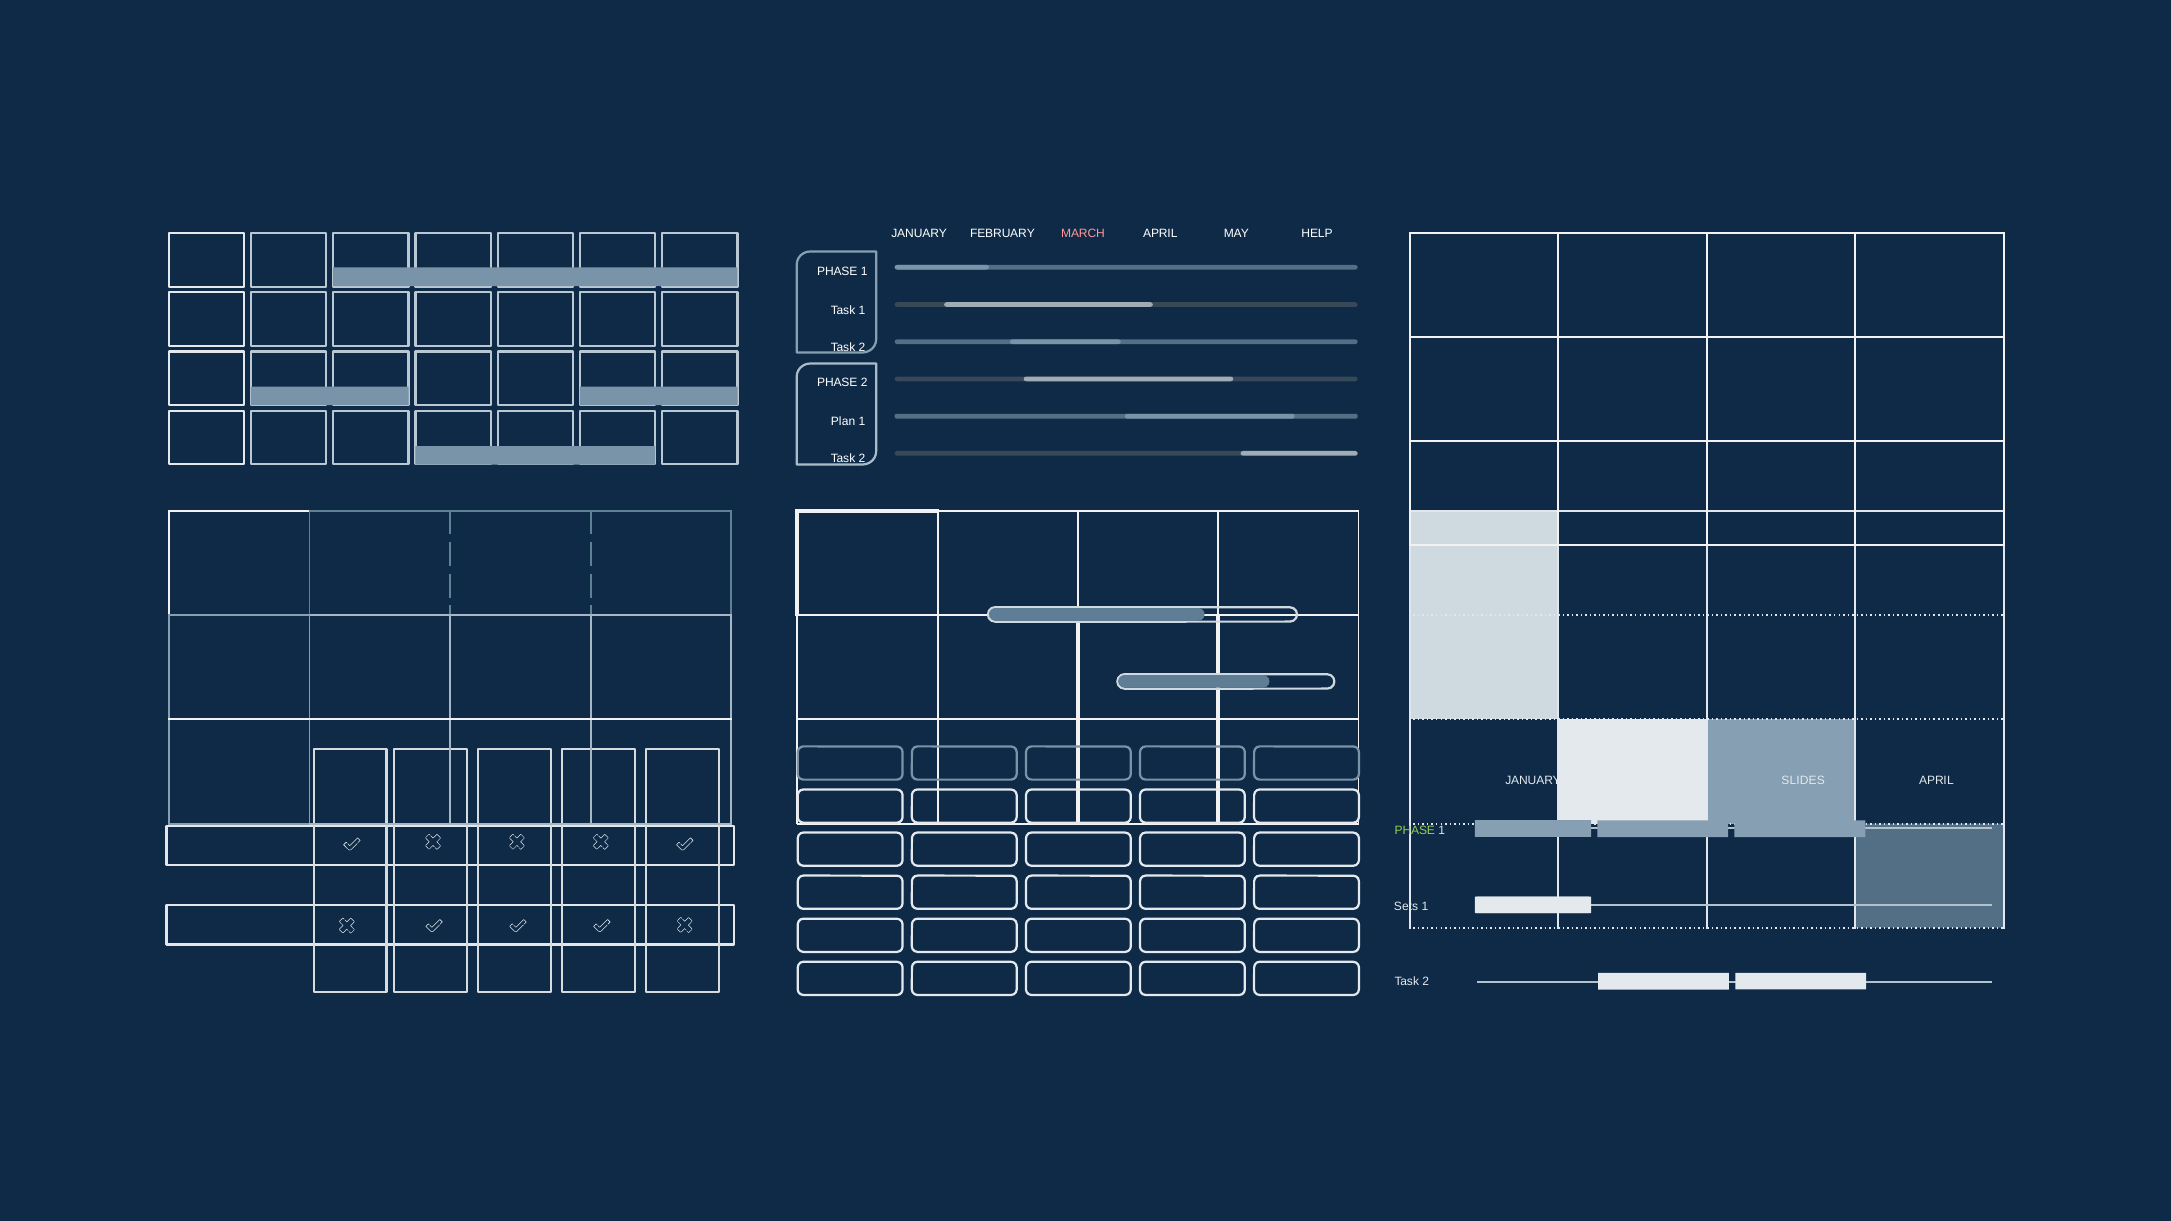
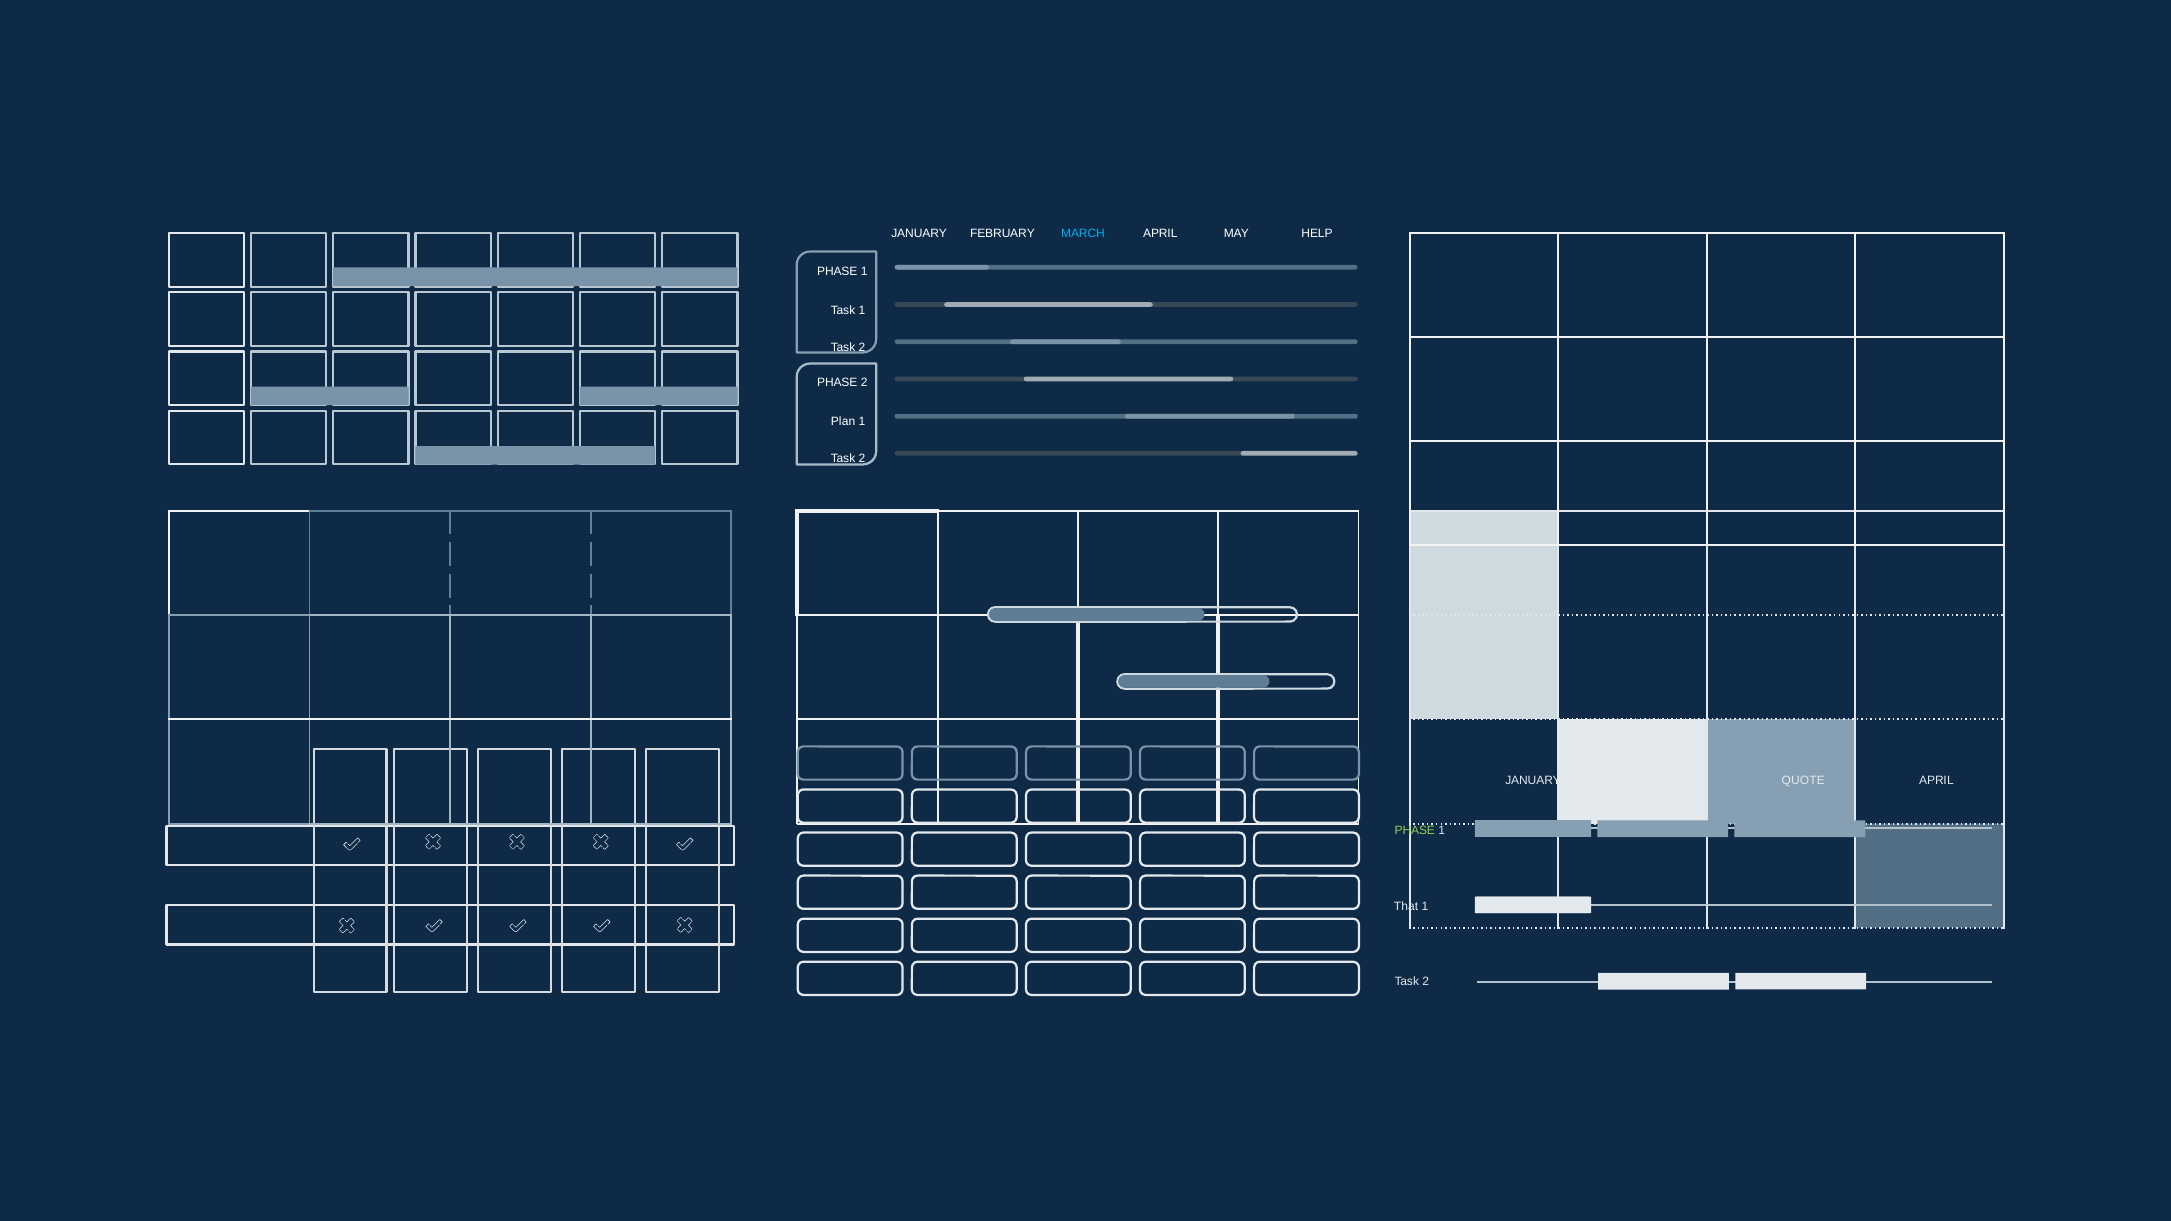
MARCH colour: pink -> light blue
SLIDES: SLIDES -> QUOTE
Sets: Sets -> That
